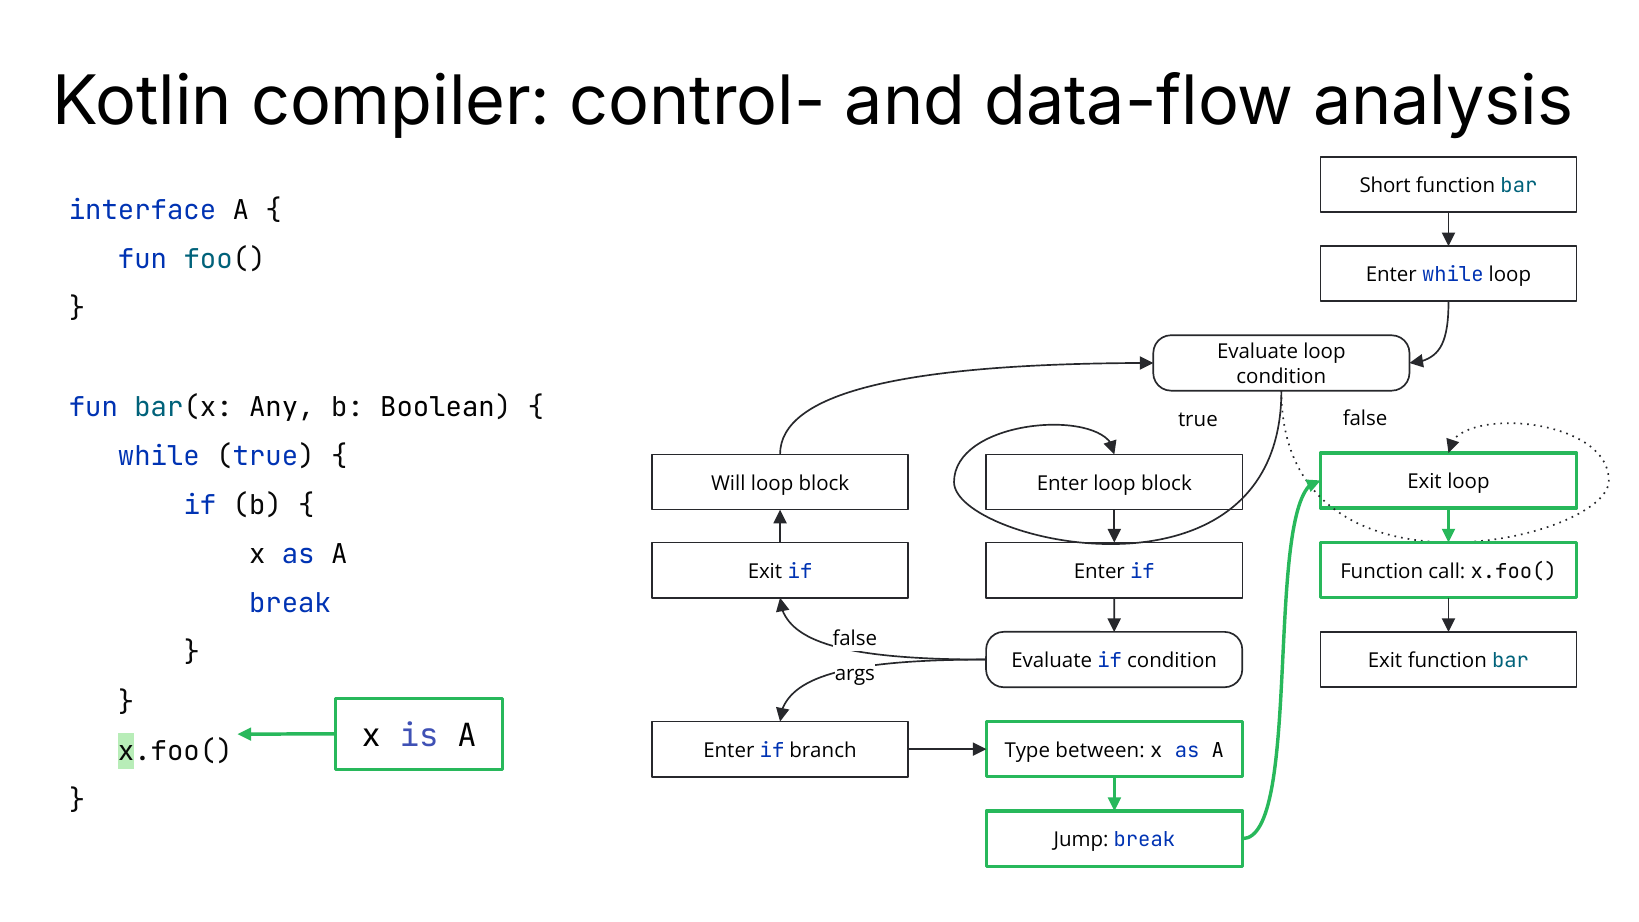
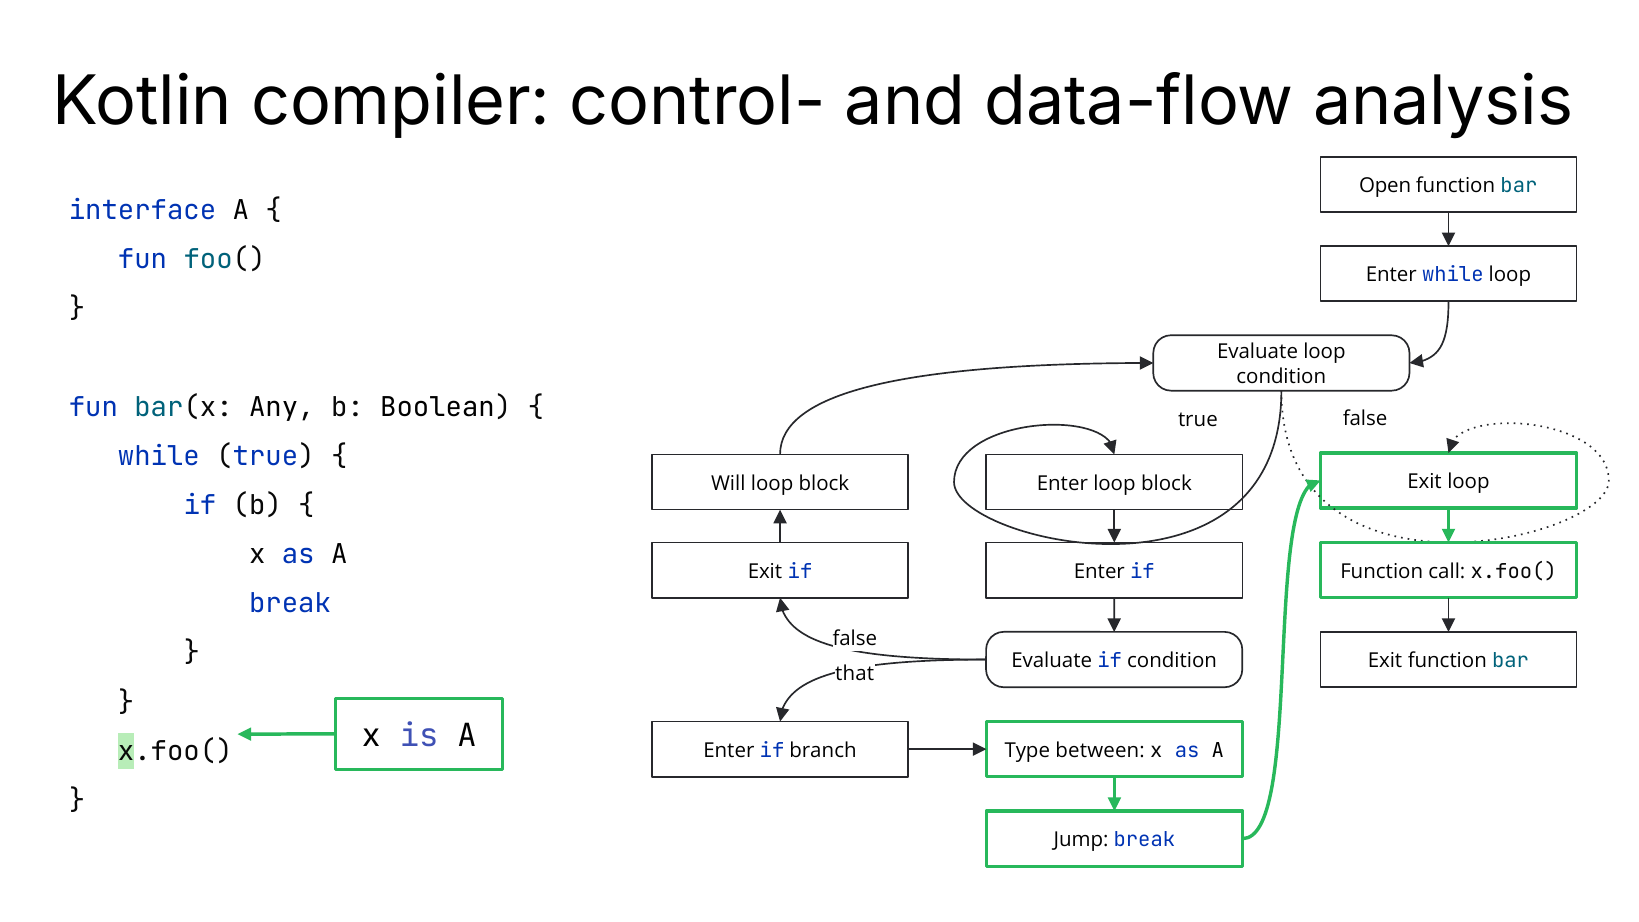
Short: Short -> Open
args: args -> that
